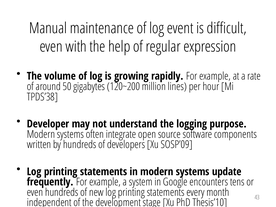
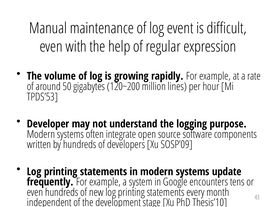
TPDS’38: TPDS’38 -> TPDS’53
